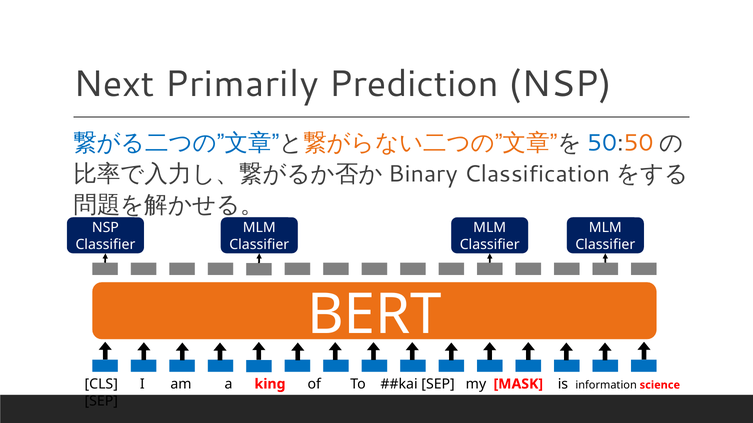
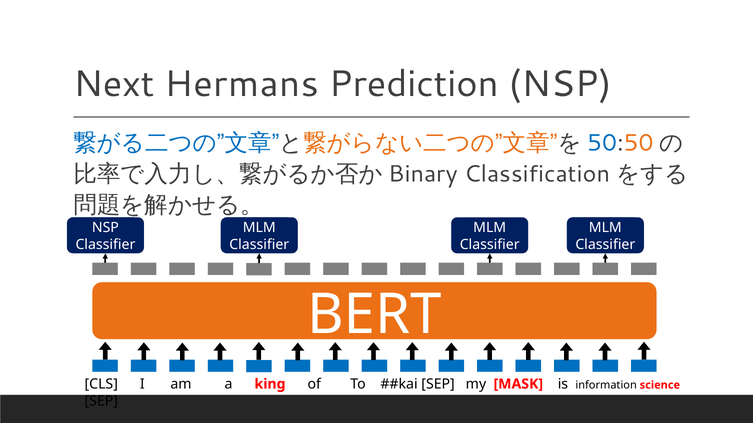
Primarily: Primarily -> Hermans
